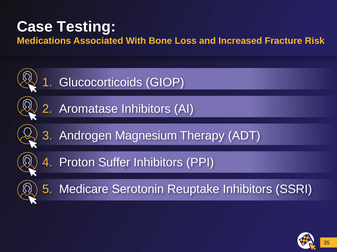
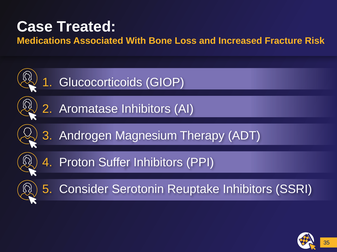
Testing: Testing -> Treated
Medicare: Medicare -> Consider
